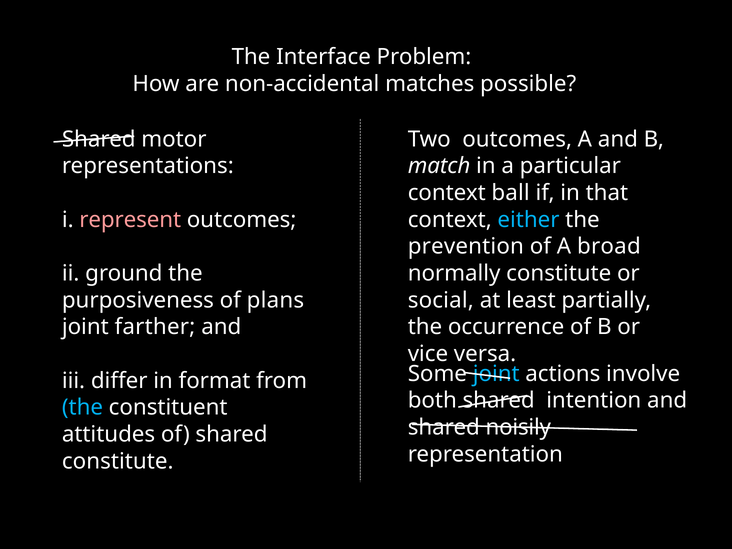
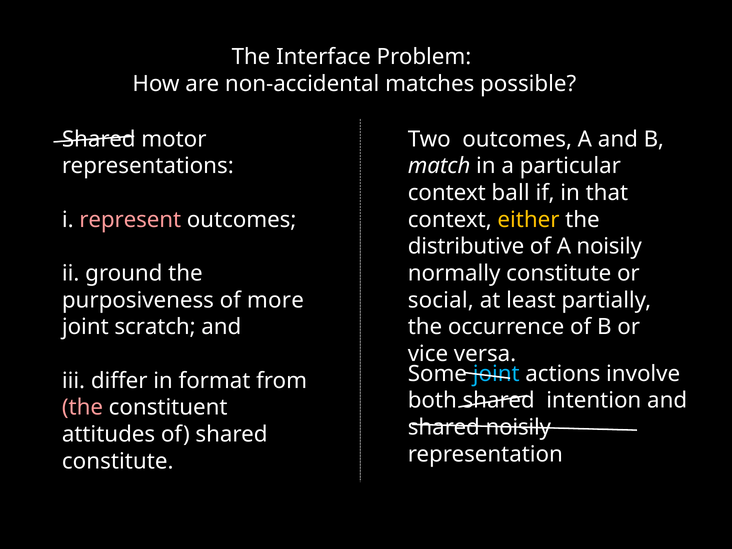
either colour: light blue -> yellow
prevention: prevention -> distributive
A broad: broad -> noisily
plans: plans -> more
farther: farther -> scratch
the at (83, 408) colour: light blue -> pink
